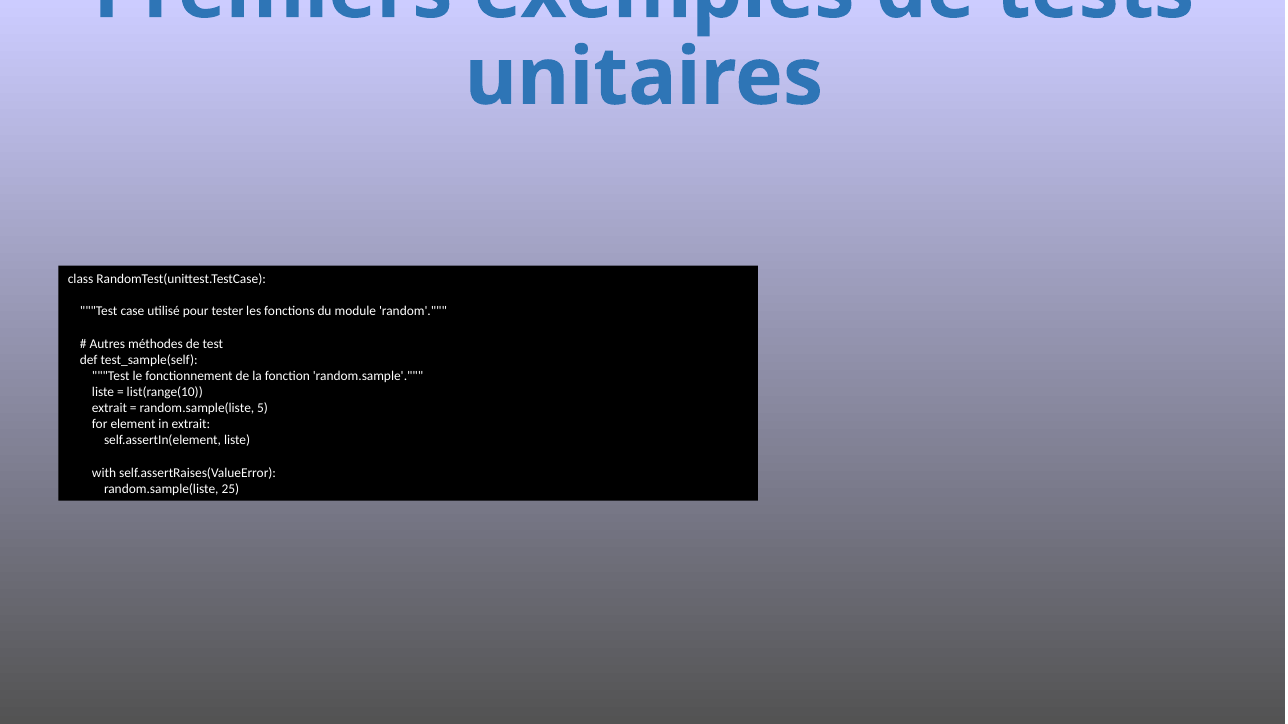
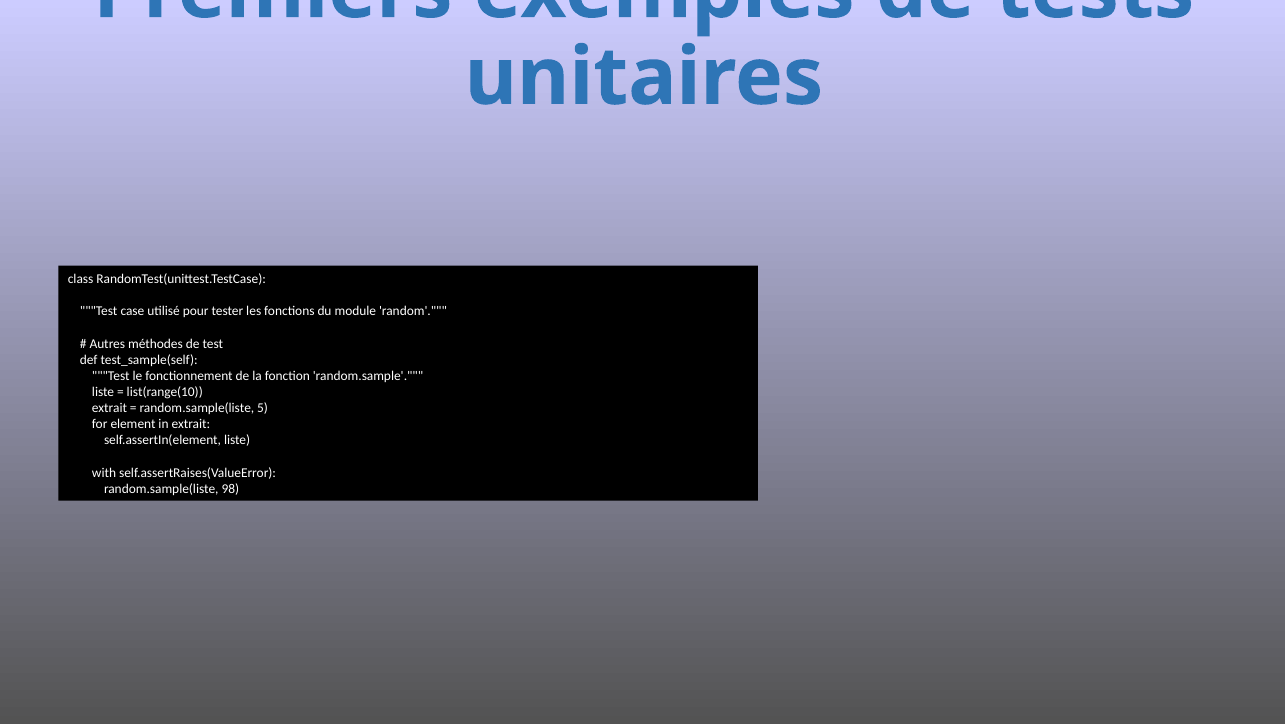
25: 25 -> 98
